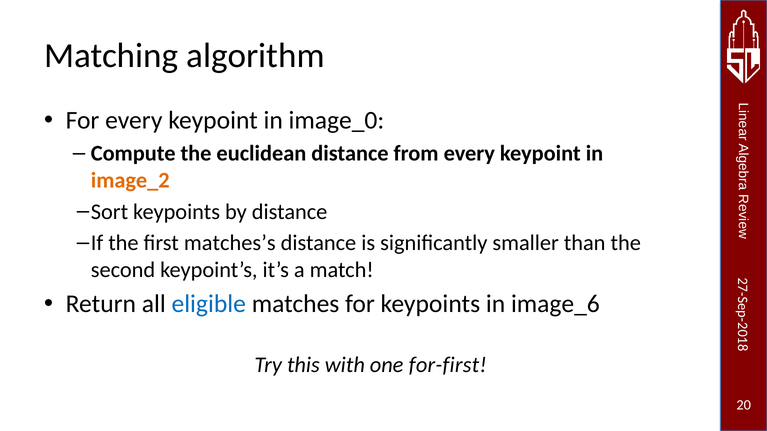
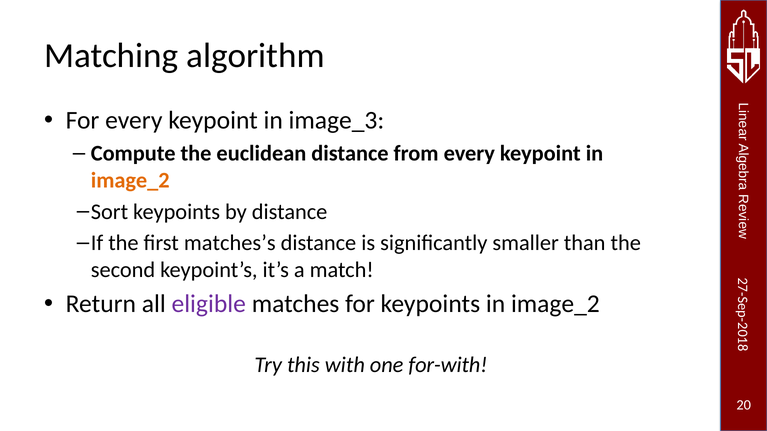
image_0: image_0 -> image_3
eligible colour: blue -> purple
keypoints in image_6: image_6 -> image_2
for-first: for-first -> for-with
